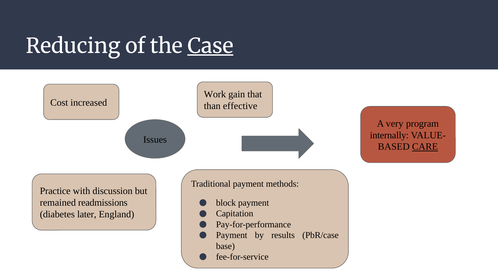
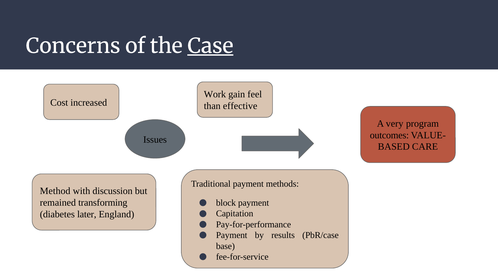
Reducing: Reducing -> Concerns
that: that -> feel
internally: internally -> outcomes
CARE underline: present -> none
Practice: Practice -> Method
readmissions: readmissions -> transforming
